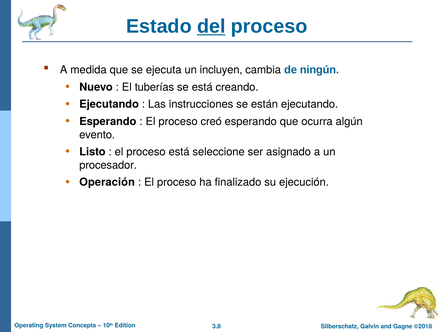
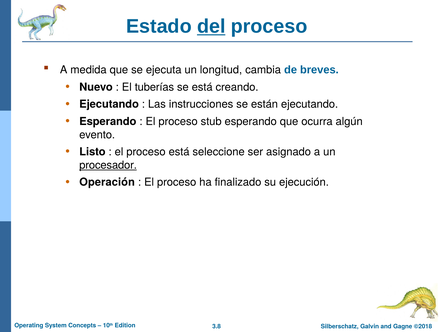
incluyen: incluyen -> longitud
ningún: ningún -> breves
creó: creó -> stub
procesador underline: none -> present
